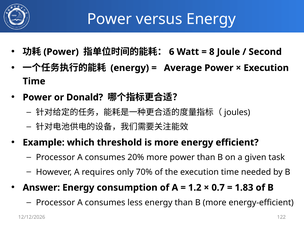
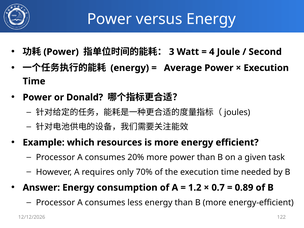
6: 6 -> 3
8: 8 -> 4
threshold: threshold -> resources
1.83: 1.83 -> 0.89
